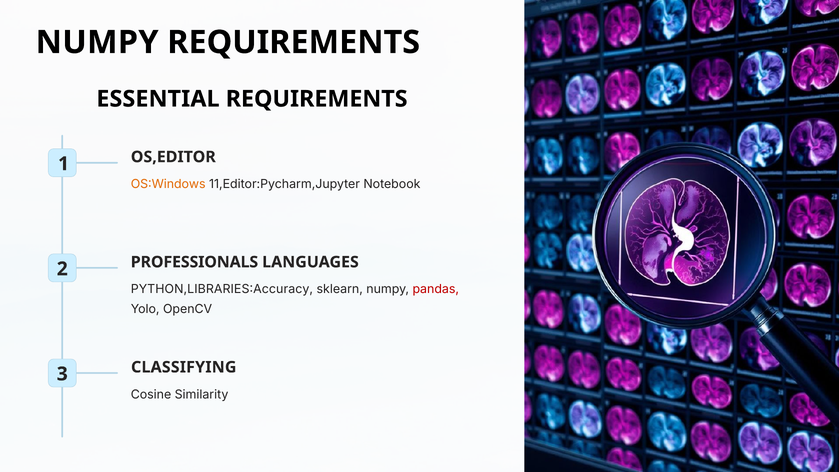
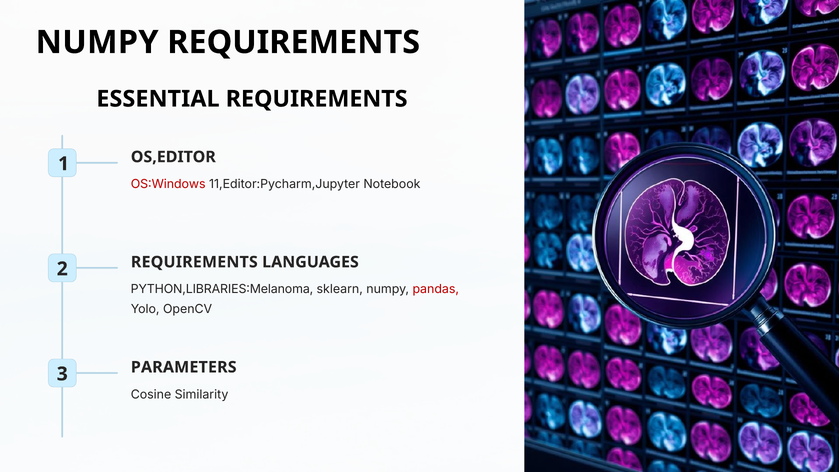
OS:Windows colour: orange -> red
2 PROFESSIONALS: PROFESSIONALS -> REQUIREMENTS
PYTHON,LIBRARIES:Accuracy: PYTHON,LIBRARIES:Accuracy -> PYTHON,LIBRARIES:Melanoma
CLASSIFYING: CLASSIFYING -> PARAMETERS
